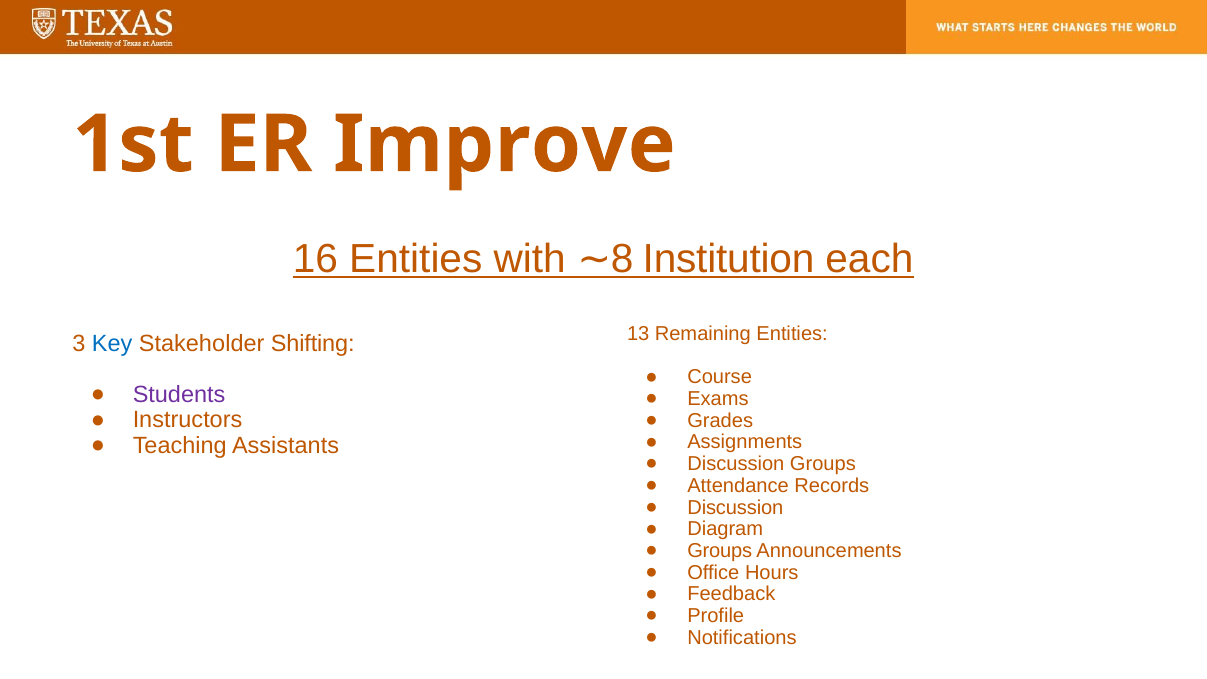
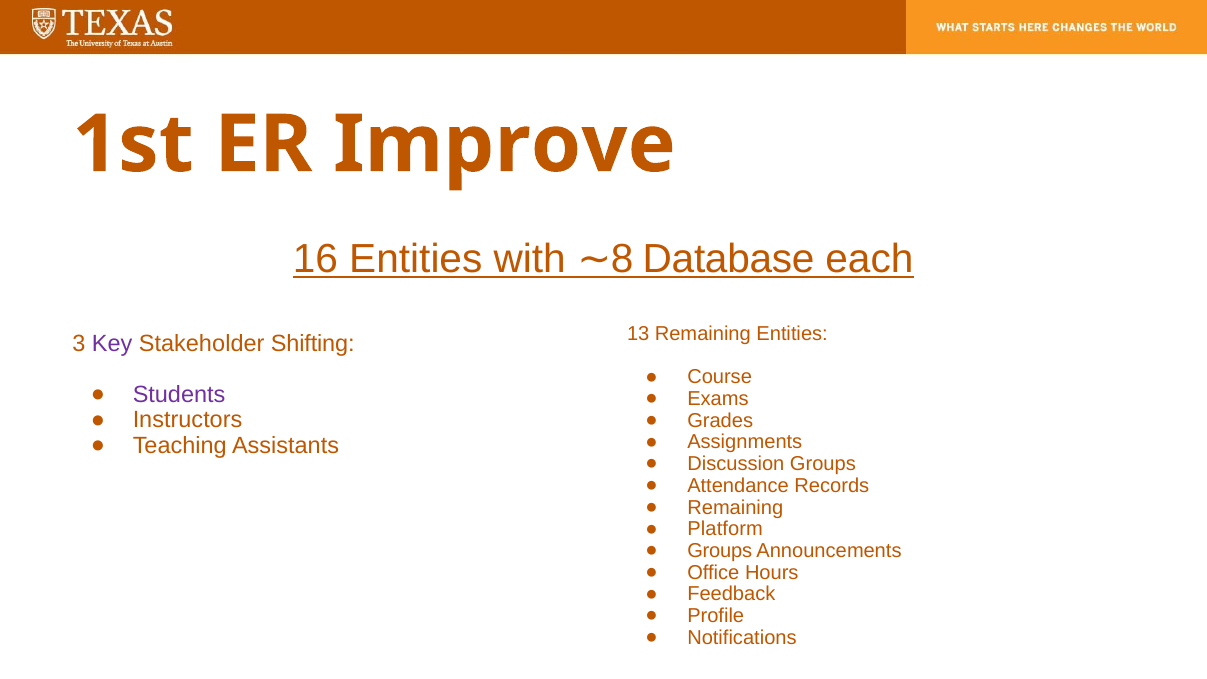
Institution: Institution -> Database
Key colour: blue -> purple
Discussion at (735, 507): Discussion -> Remaining
Diagram: Diagram -> Platform
